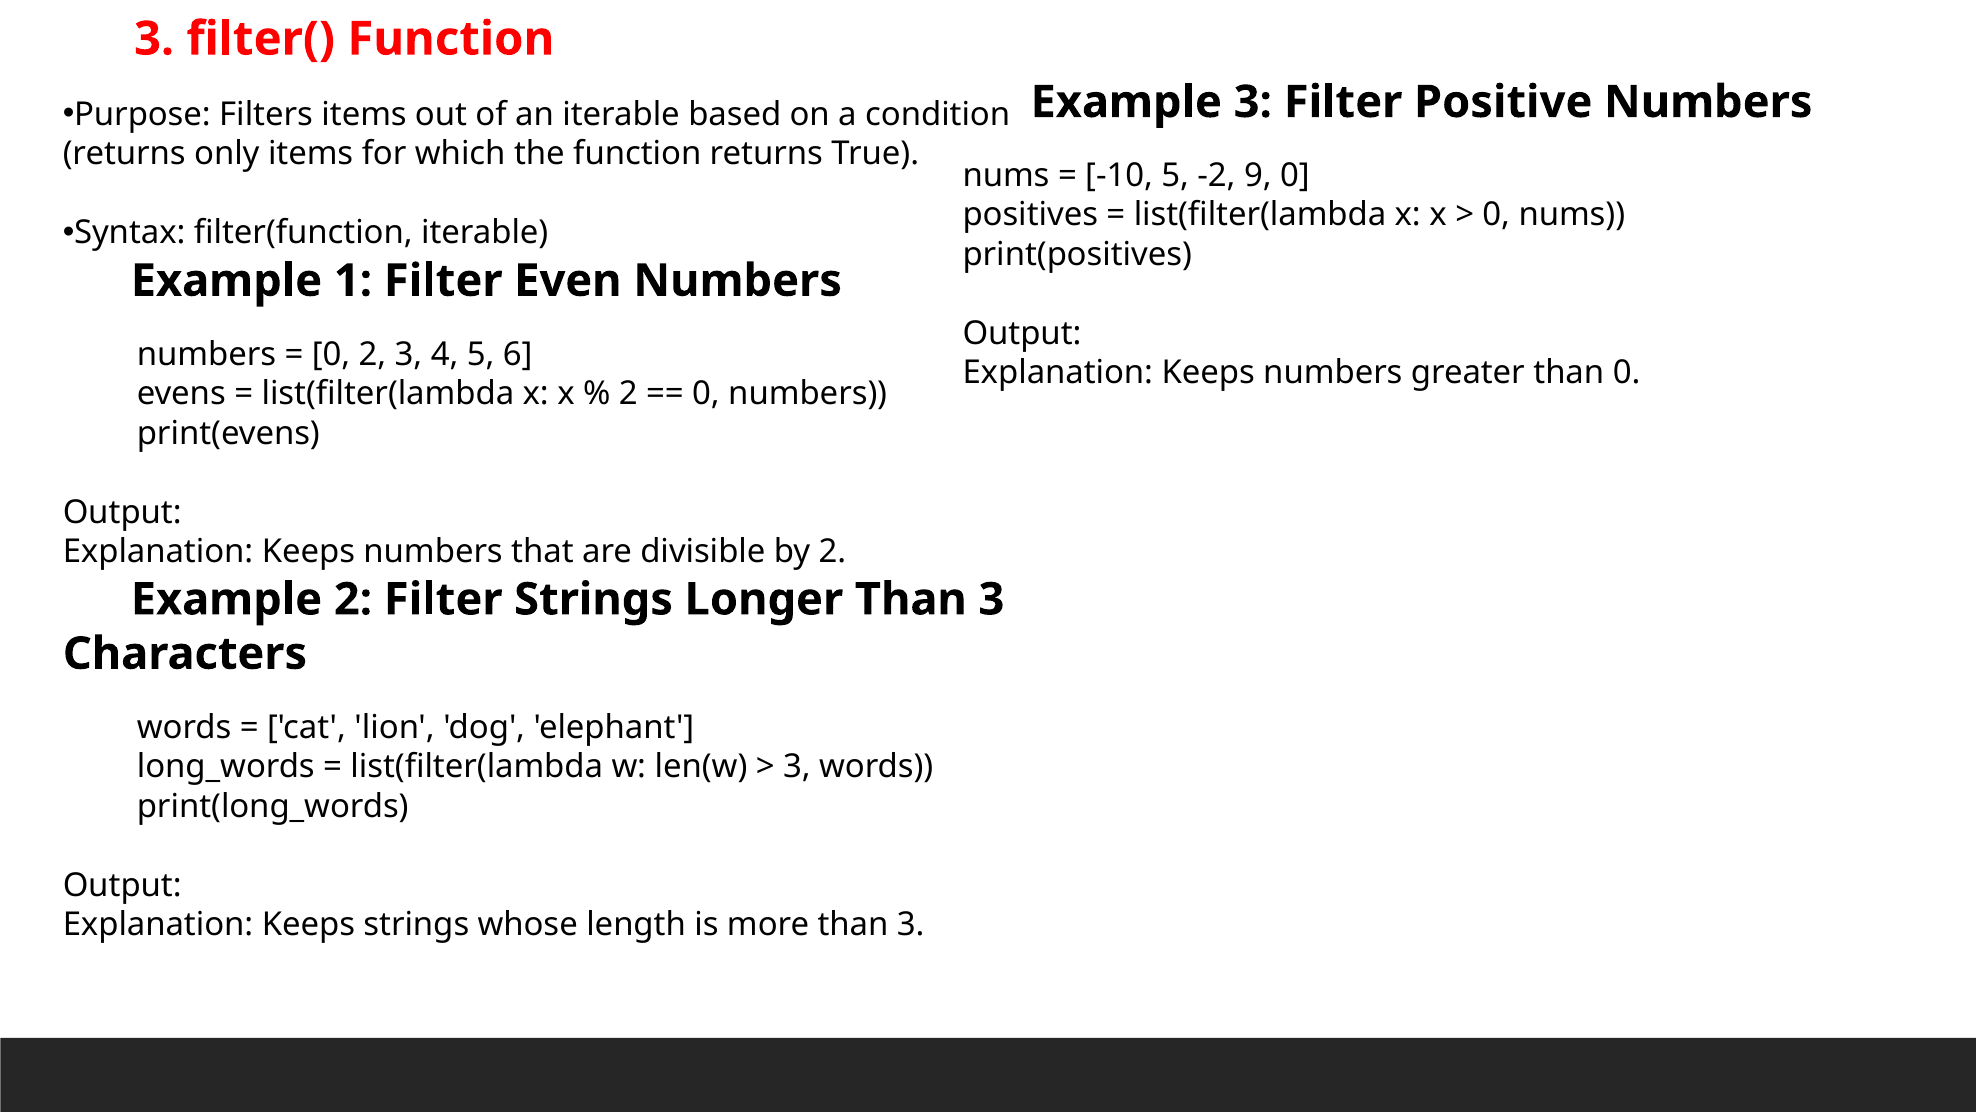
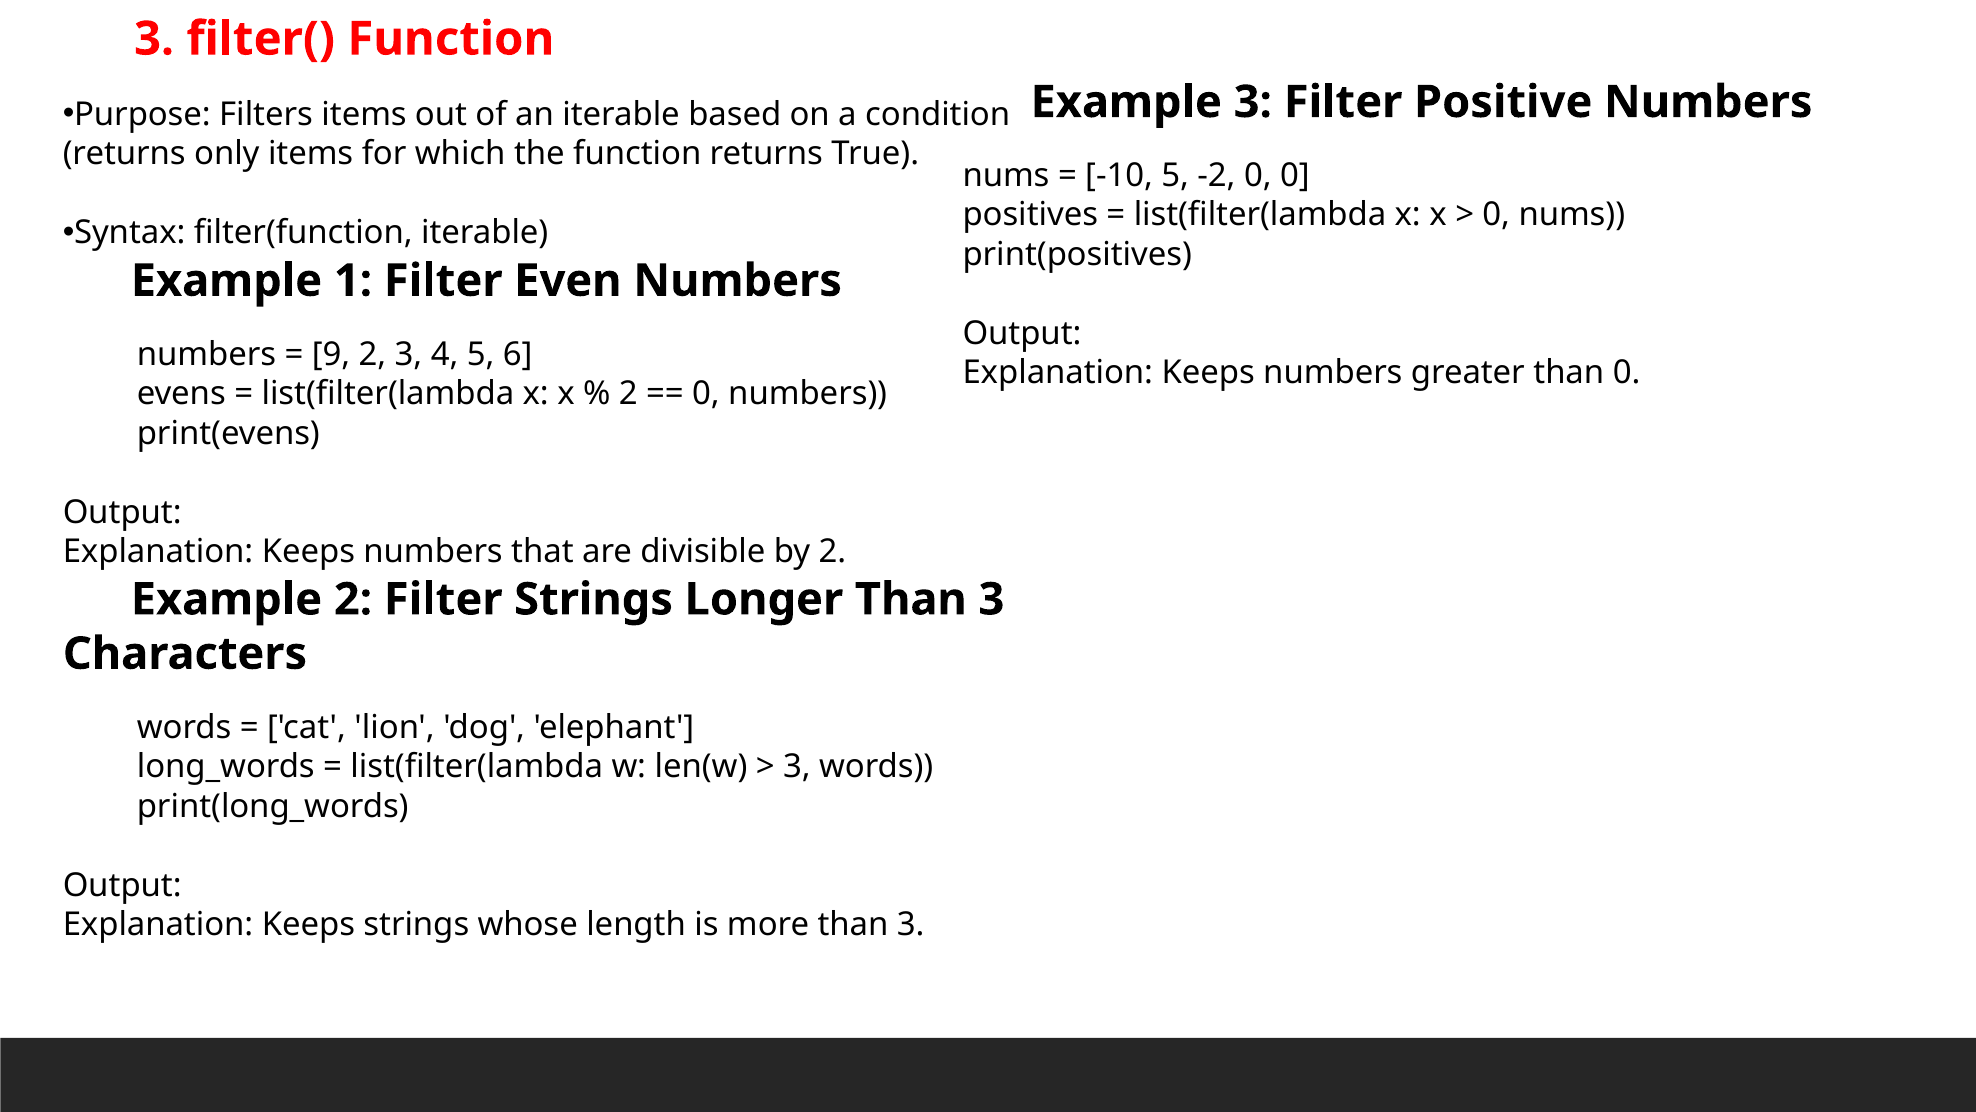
-2 9: 9 -> 0
0 at (331, 354): 0 -> 9
